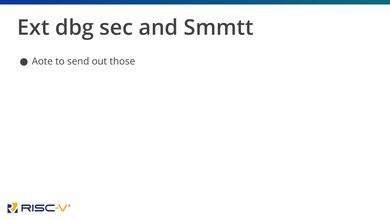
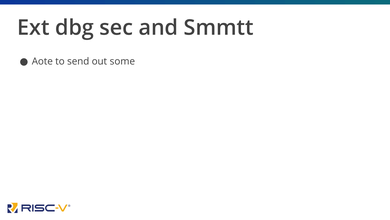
those: those -> some
